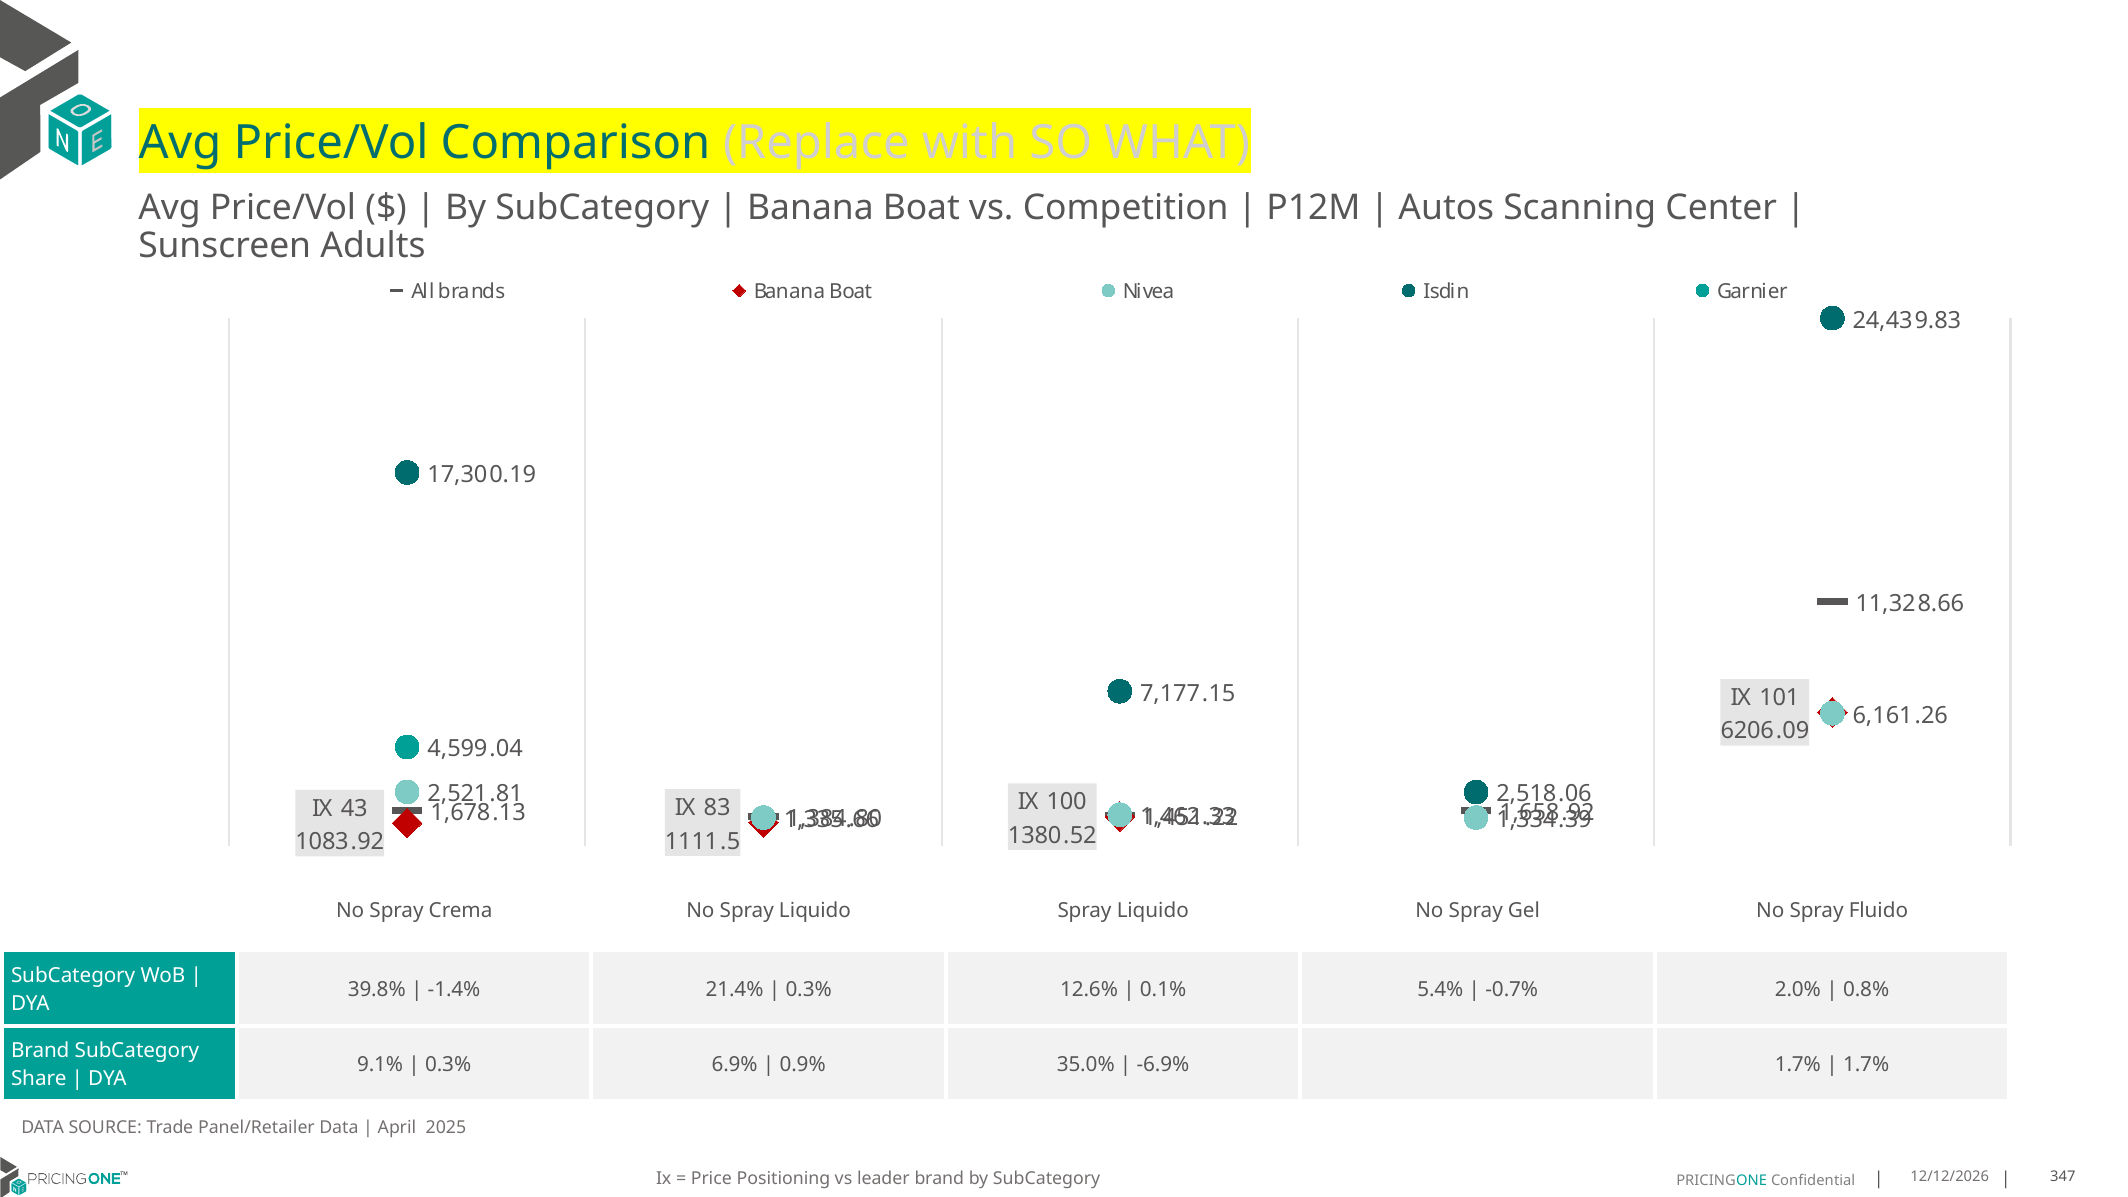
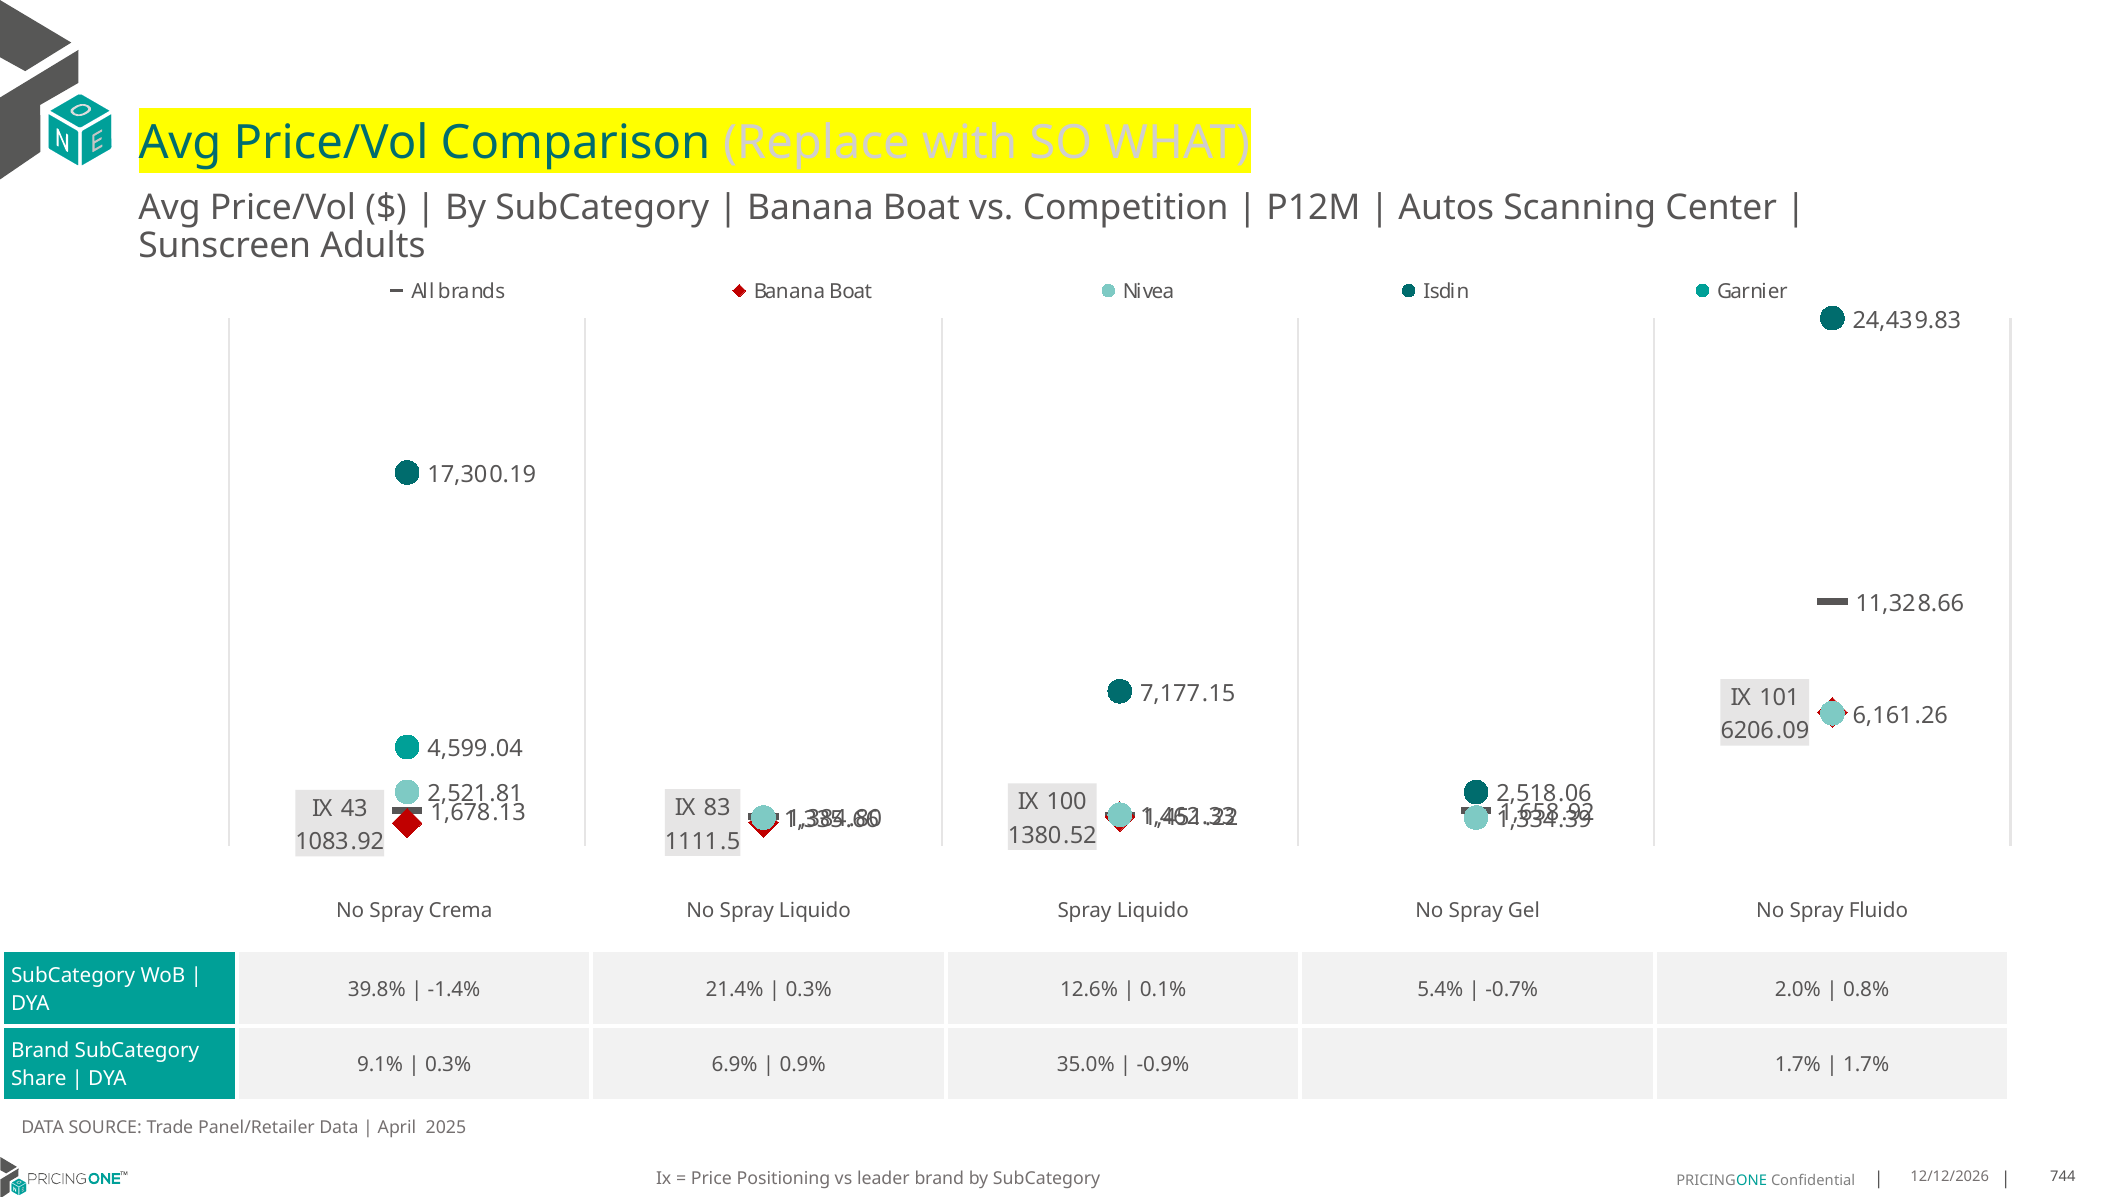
-6.9%: -6.9% -> -0.9%
347: 347 -> 744
